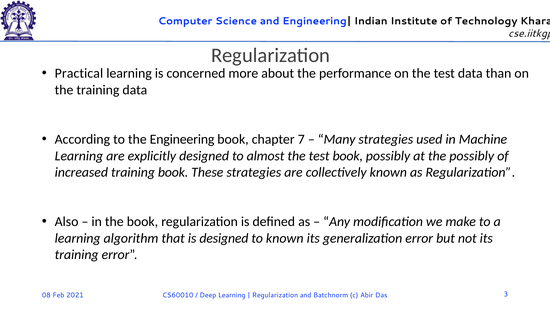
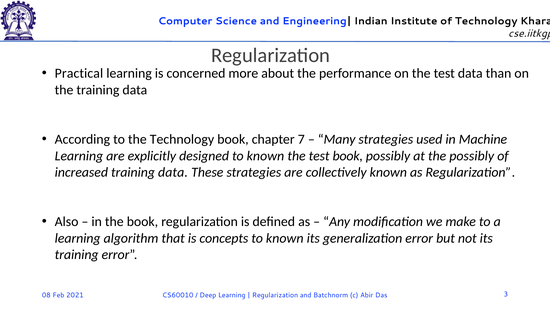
the Engineering: Engineering -> Technology
designed to almost: almost -> known
increased training book: book -> data
is designed: designed -> concepts
